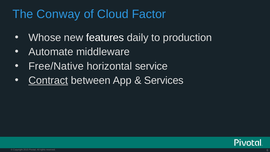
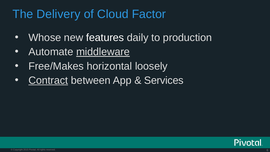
Conway: Conway -> Delivery
middleware underline: none -> present
Free/Native: Free/Native -> Free/Makes
service: service -> loosely
